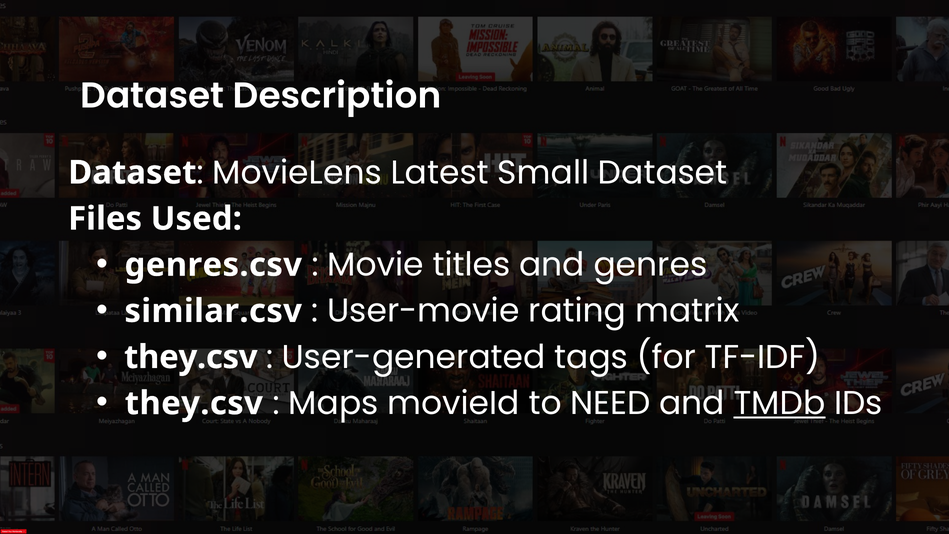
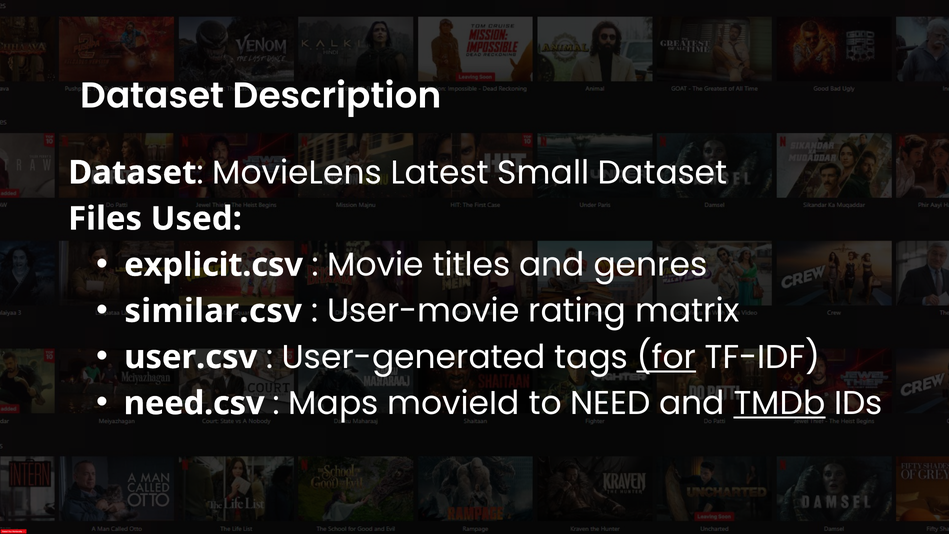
genres.csv: genres.csv -> explicit.csv
they.csv at (191, 357): they.csv -> user.csv
for underline: none -> present
they.csv at (194, 403): they.csv -> need.csv
